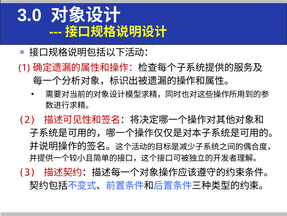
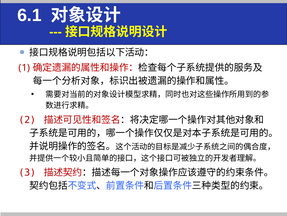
3.0: 3.0 -> 6.1
